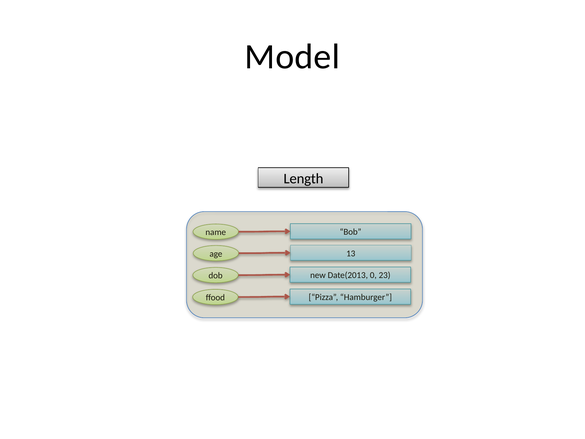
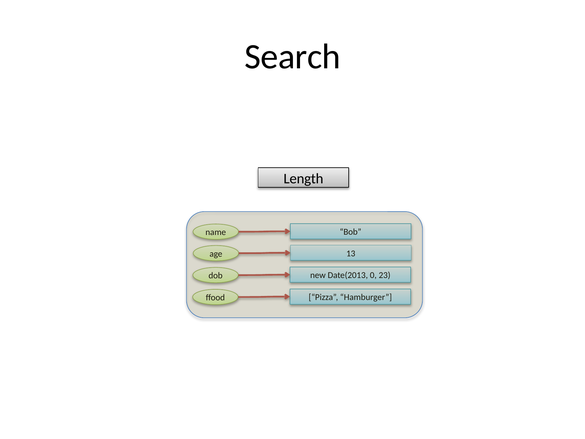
Model: Model -> Search
